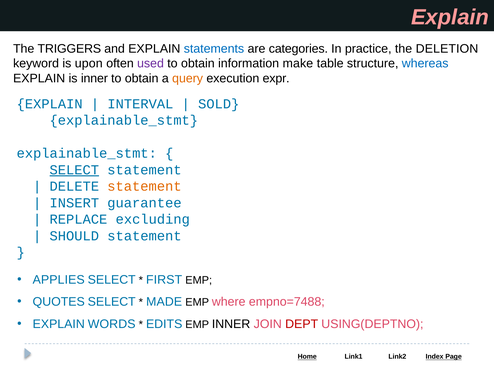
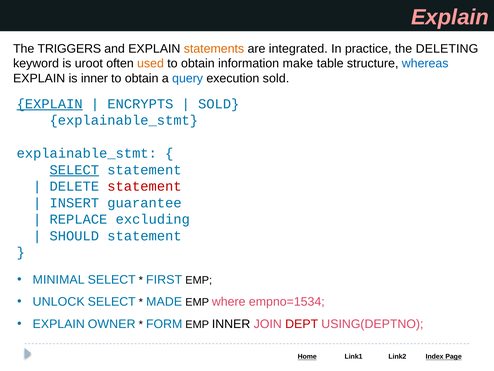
statements colour: blue -> orange
categories: categories -> integrated
DELETION: DELETION -> DELETING
upon: upon -> uroot
used colour: purple -> orange
query colour: orange -> blue
execution expr: expr -> sold
EXPLAIN at (50, 104) underline: none -> present
INTERVAL: INTERVAL -> ENCRYPTS
statement at (144, 186) colour: orange -> red
APPLIES: APPLIES -> MINIMAL
QUOTES: QUOTES -> UNLOCK
empno=7488: empno=7488 -> empno=1534
WORDS: WORDS -> OWNER
EDITS: EDITS -> FORM
